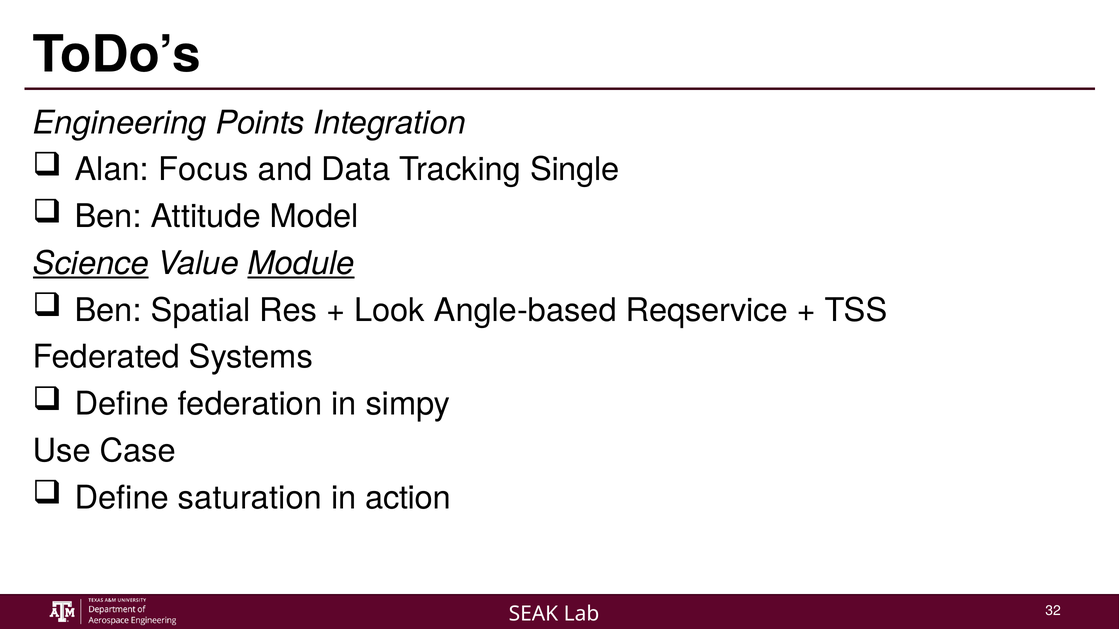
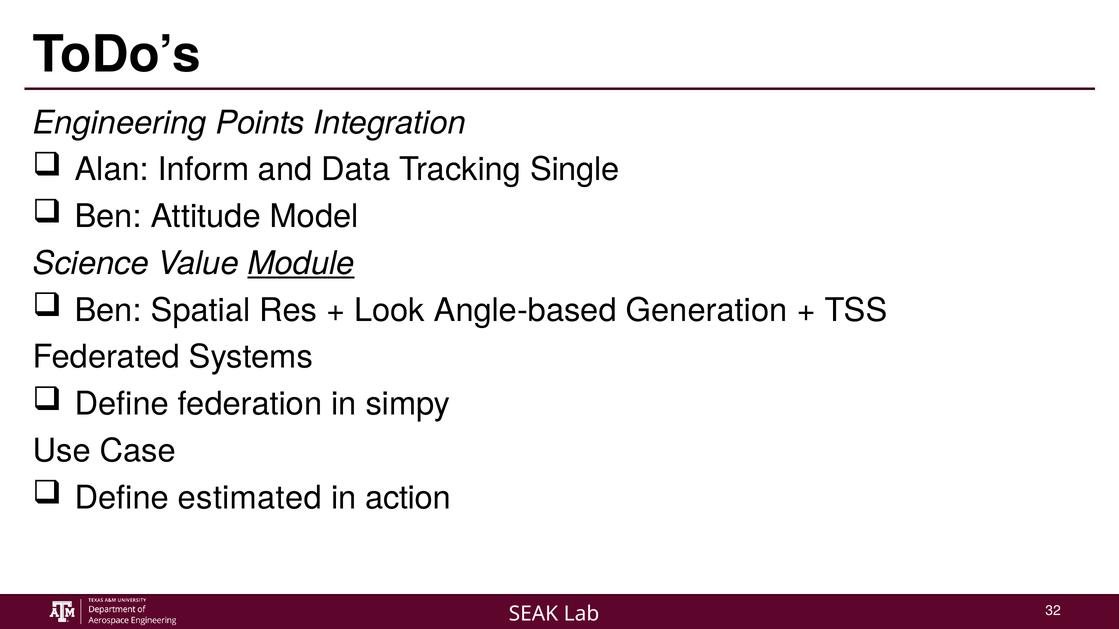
Focus: Focus -> Inform
Science underline: present -> none
Reqservice: Reqservice -> Generation
saturation: saturation -> estimated
